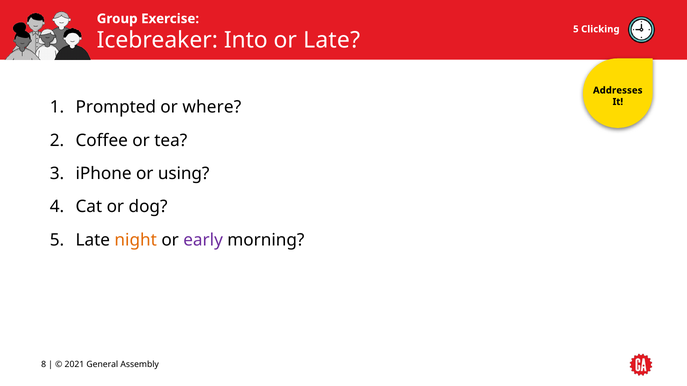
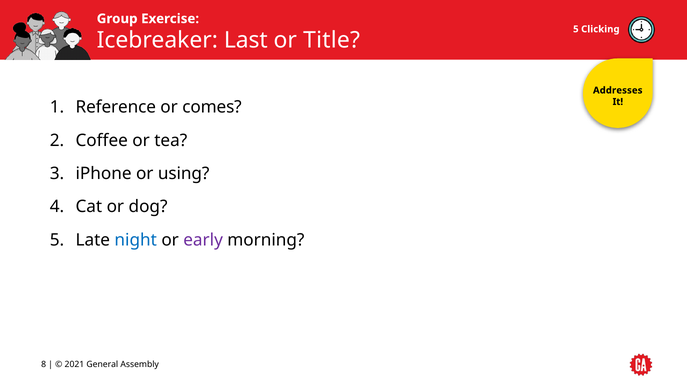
Into: Into -> Last
or Late: Late -> Title
Prompted: Prompted -> Reference
where: where -> comes
night colour: orange -> blue
